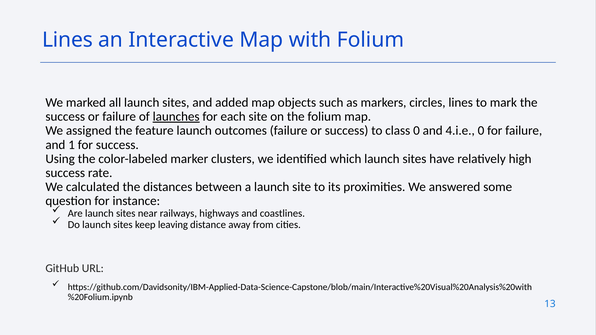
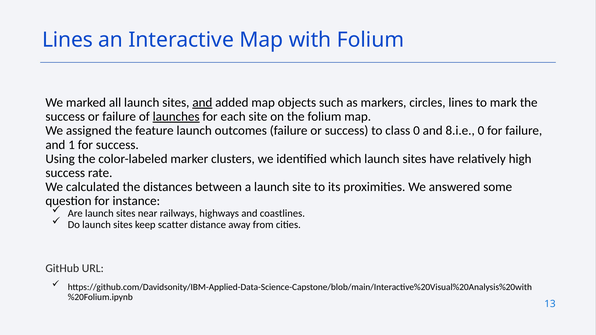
and at (202, 103) underline: none -> present
4.i.e: 4.i.e -> 8.i.e
leaving: leaving -> scatter
